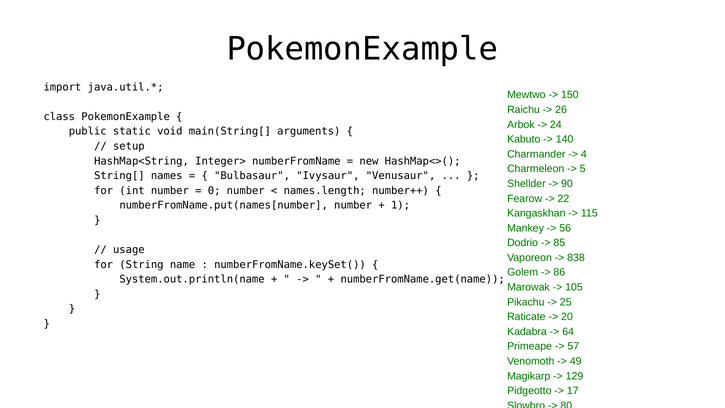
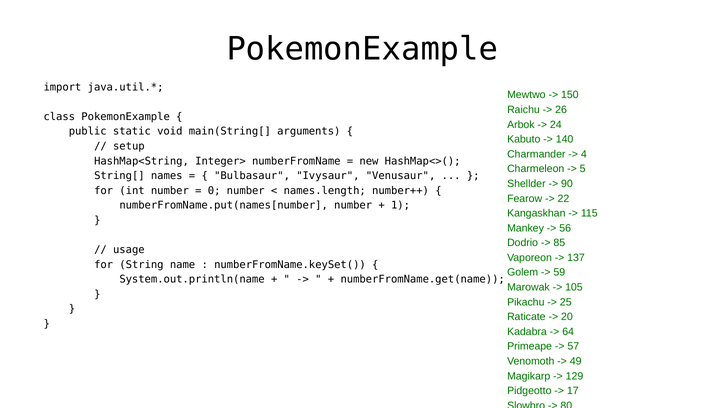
838 at (576, 258): 838 -> 137
86 at (559, 272): 86 -> 59
